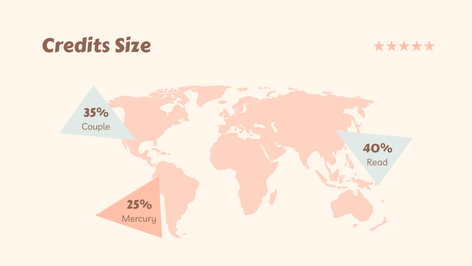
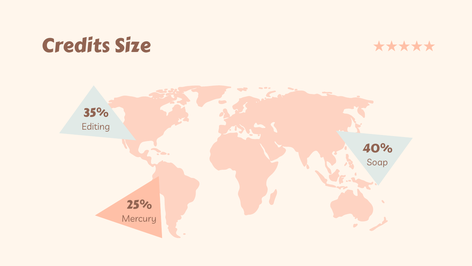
Couple: Couple -> Editing
Read: Read -> Soap
